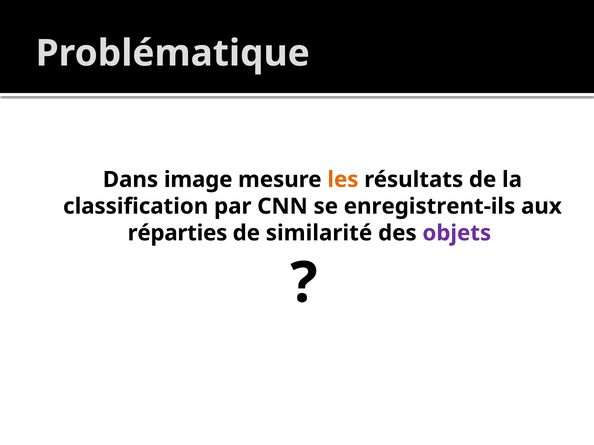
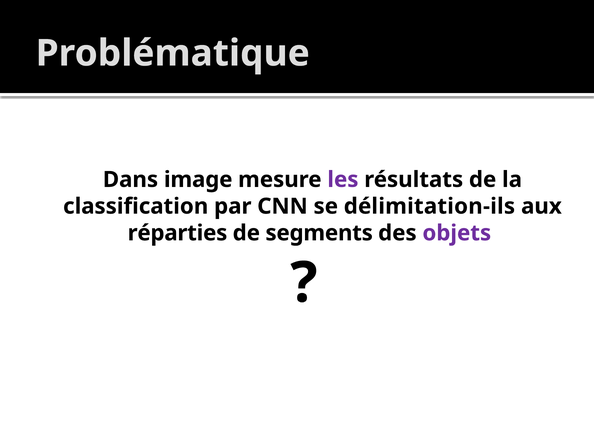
les colour: orange -> purple
enregistrent-ils: enregistrent-ils -> délimitation-ils
similarité: similarité -> segments
